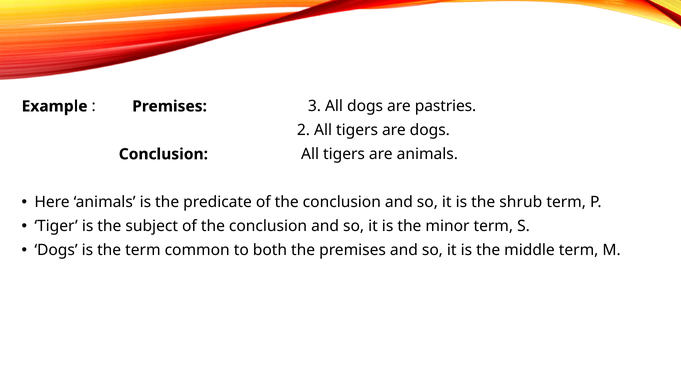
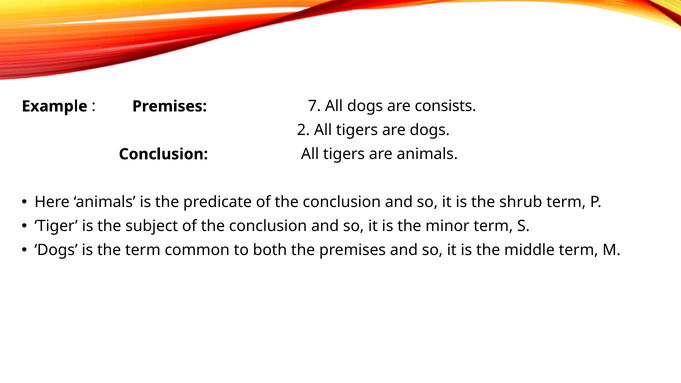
3: 3 -> 7
pastries: pastries -> consists
